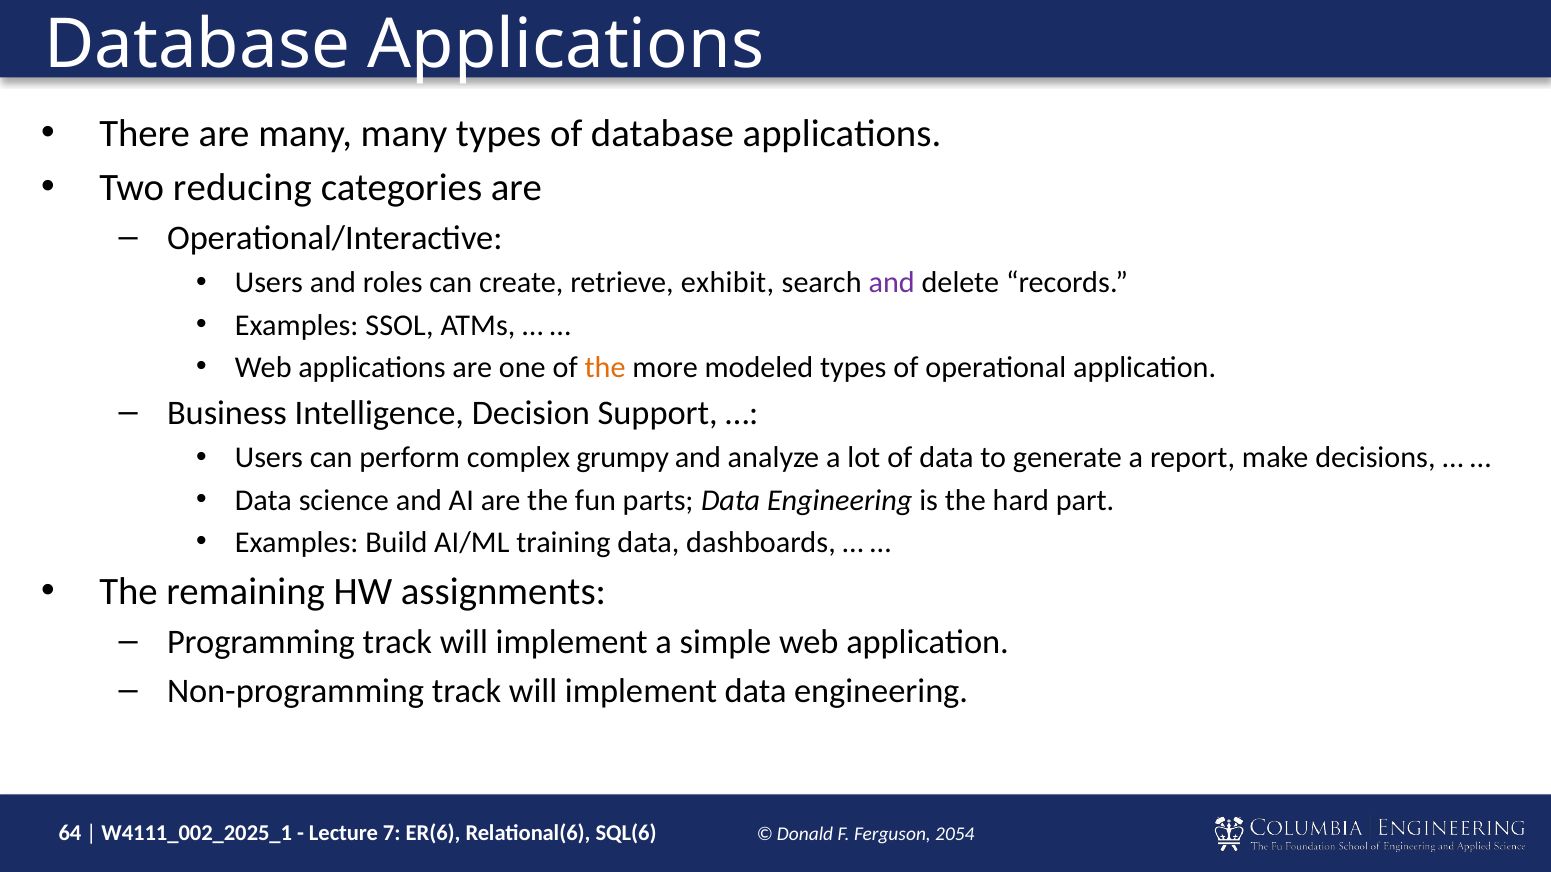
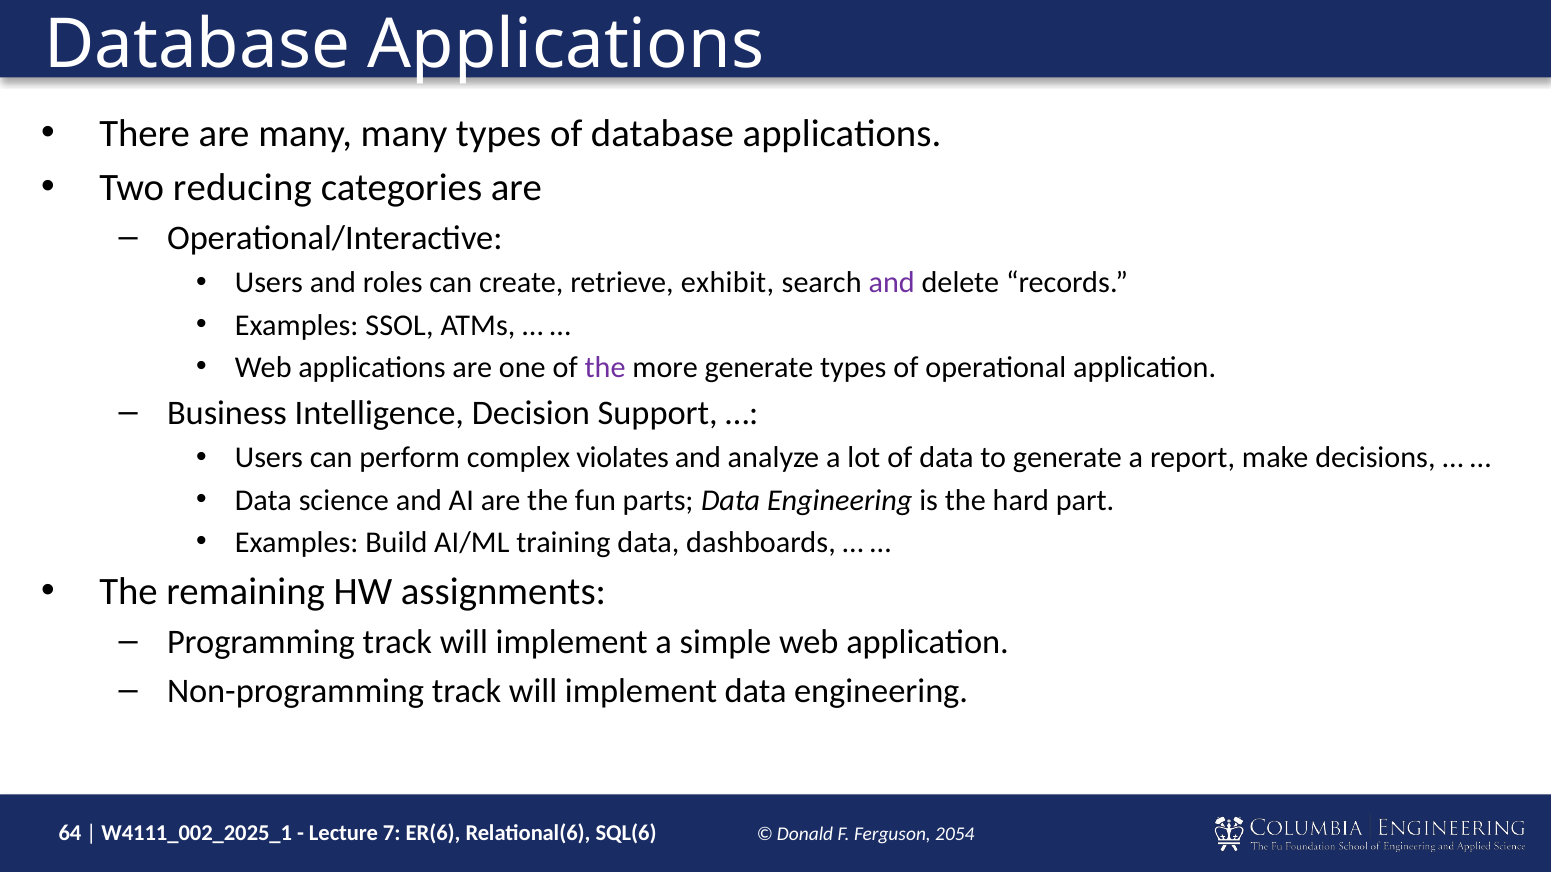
the at (605, 368) colour: orange -> purple
more modeled: modeled -> generate
grumpy: grumpy -> violates
